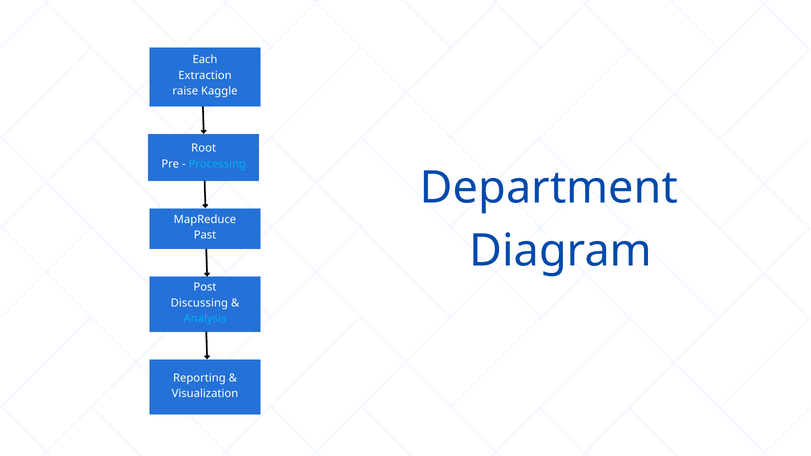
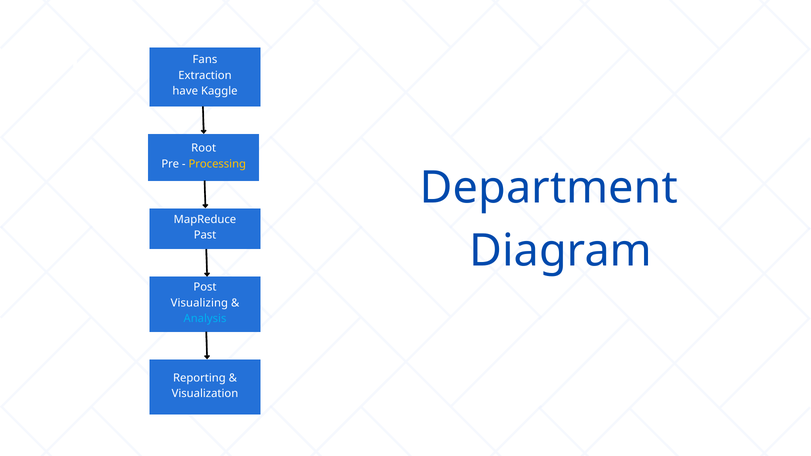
Each: Each -> Fans
raise: raise -> have
Processing colour: light blue -> yellow
Discussing: Discussing -> Visualizing
